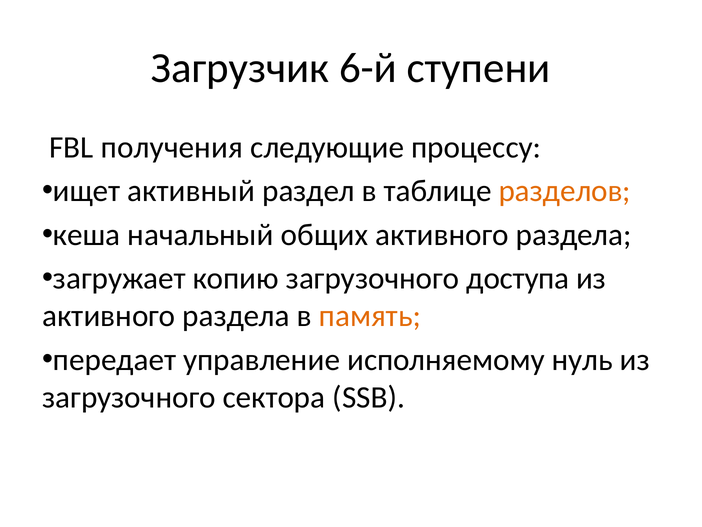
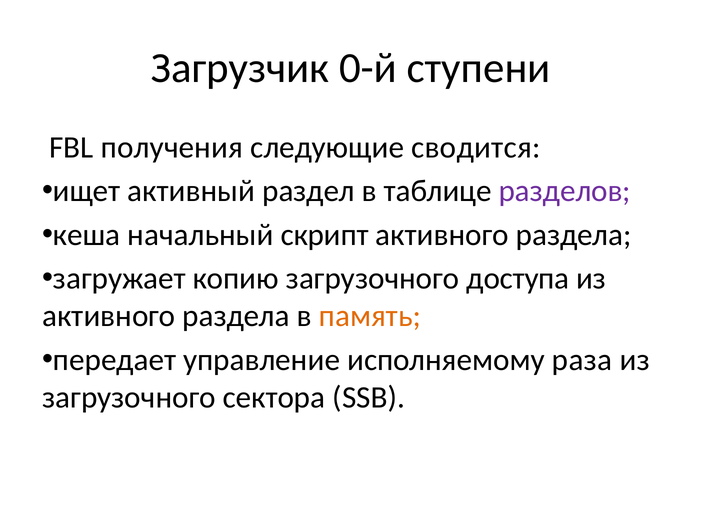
6-й: 6-й -> 0-й
процессу: процессу -> сводится
разделов colour: orange -> purple
общих: общих -> скрипт
нуль: нуль -> раза
